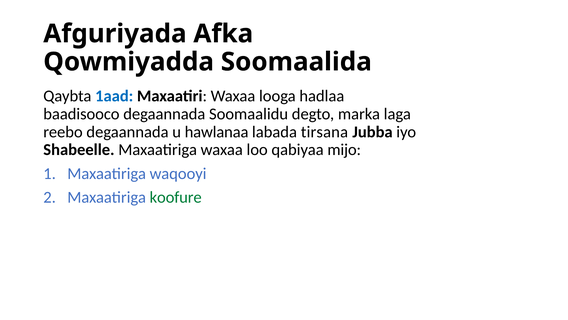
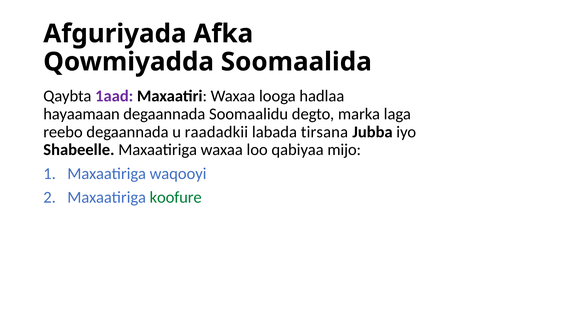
1aad colour: blue -> purple
baadisooco: baadisooco -> hayaamaan
hawlanaa: hawlanaa -> raadadkii
